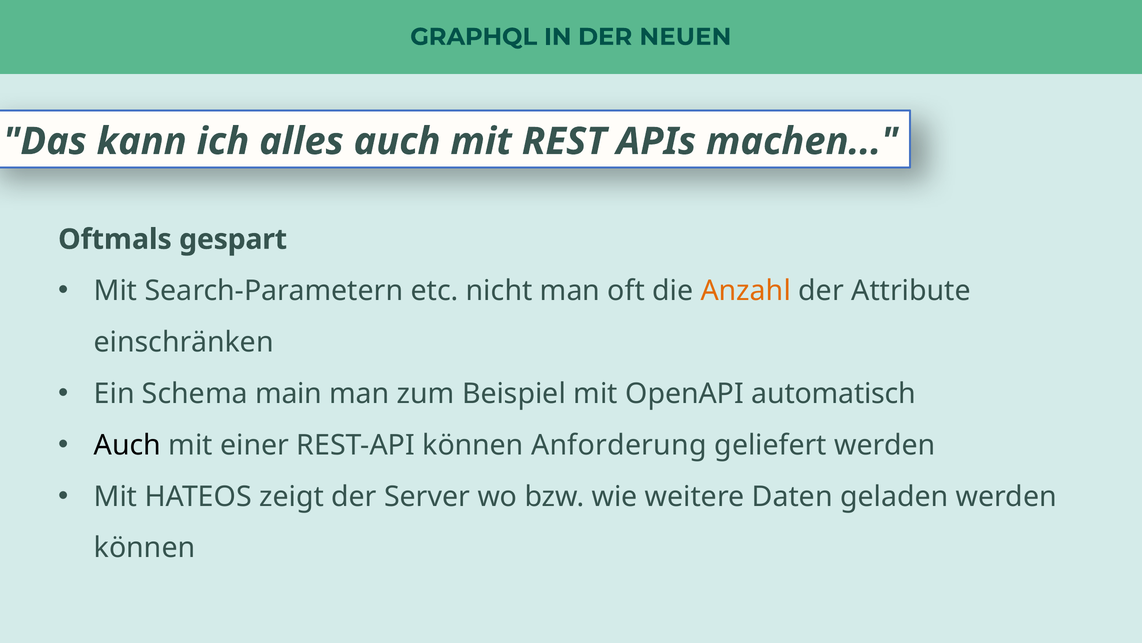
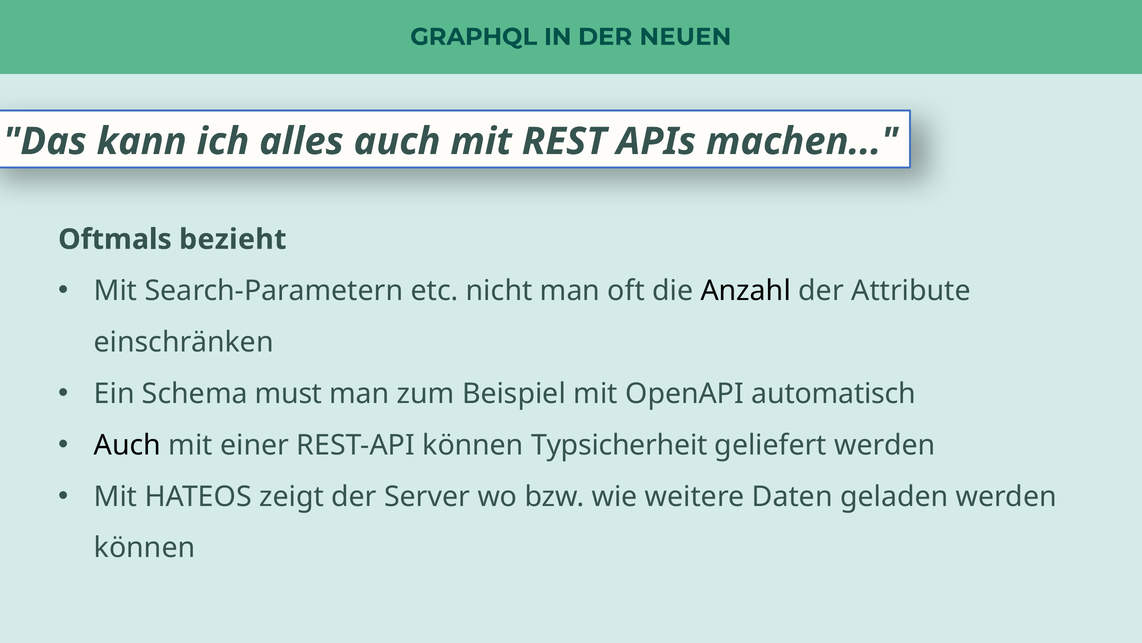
gespart: gespart -> bezieht
Anzahl colour: orange -> black
main: main -> must
Anforderung: Anforderung -> Typsicherheit
